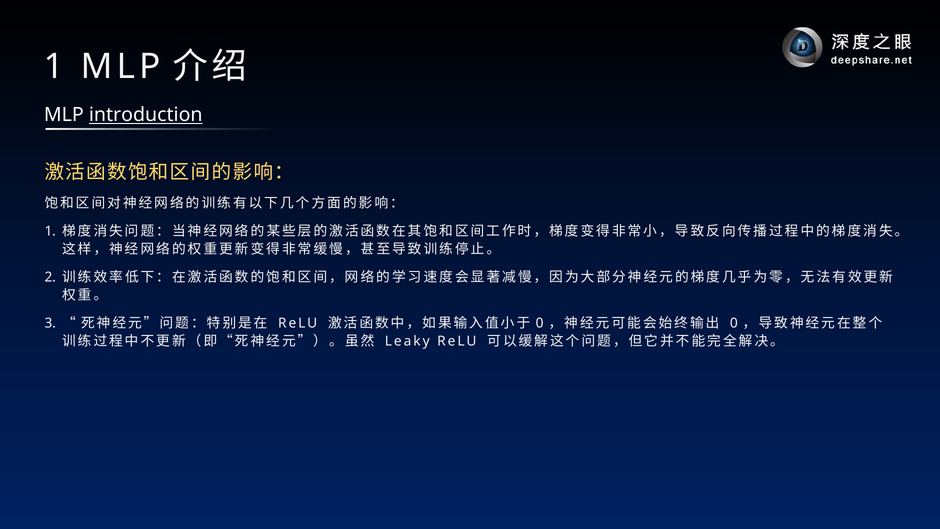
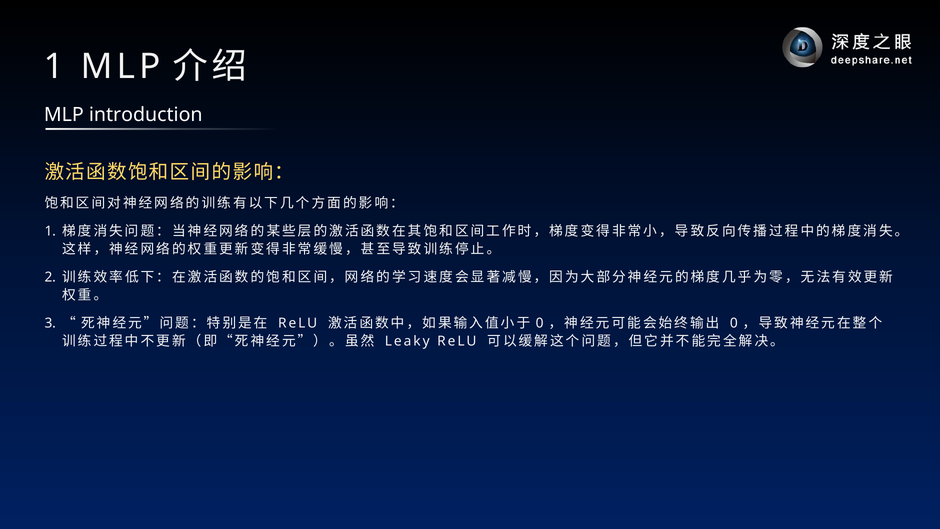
introduction underline: present -> none
